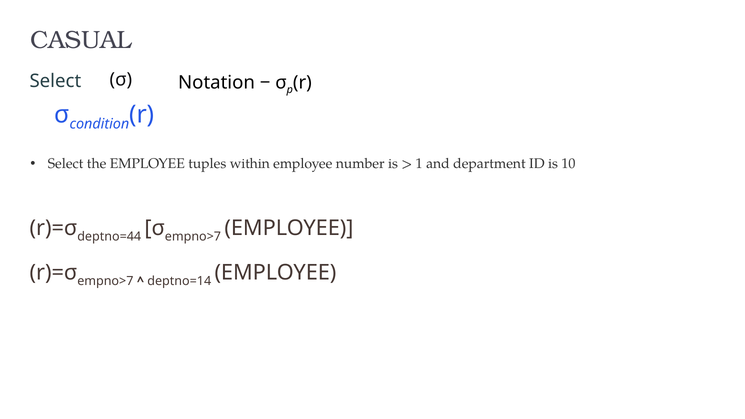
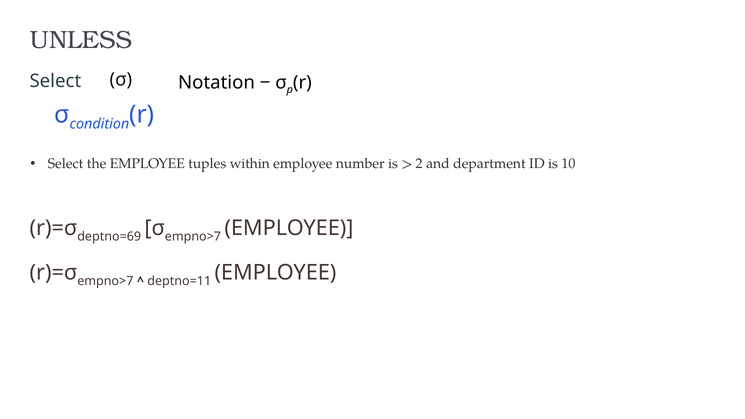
CASUAL: CASUAL -> UNLESS
1: 1 -> 2
deptno=44: deptno=44 -> deptno=69
deptno=14: deptno=14 -> deptno=11
